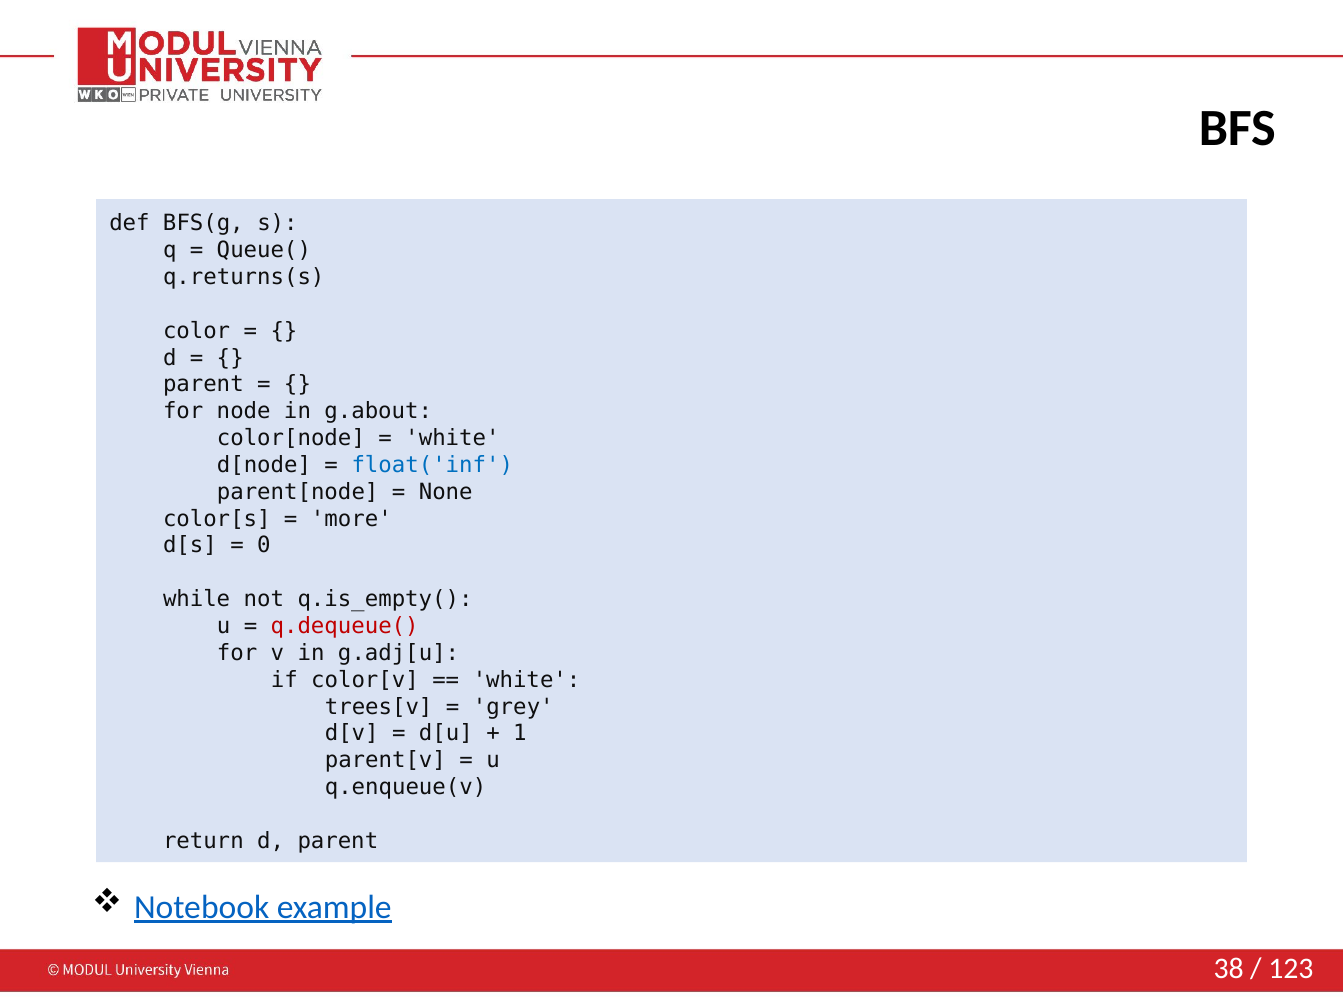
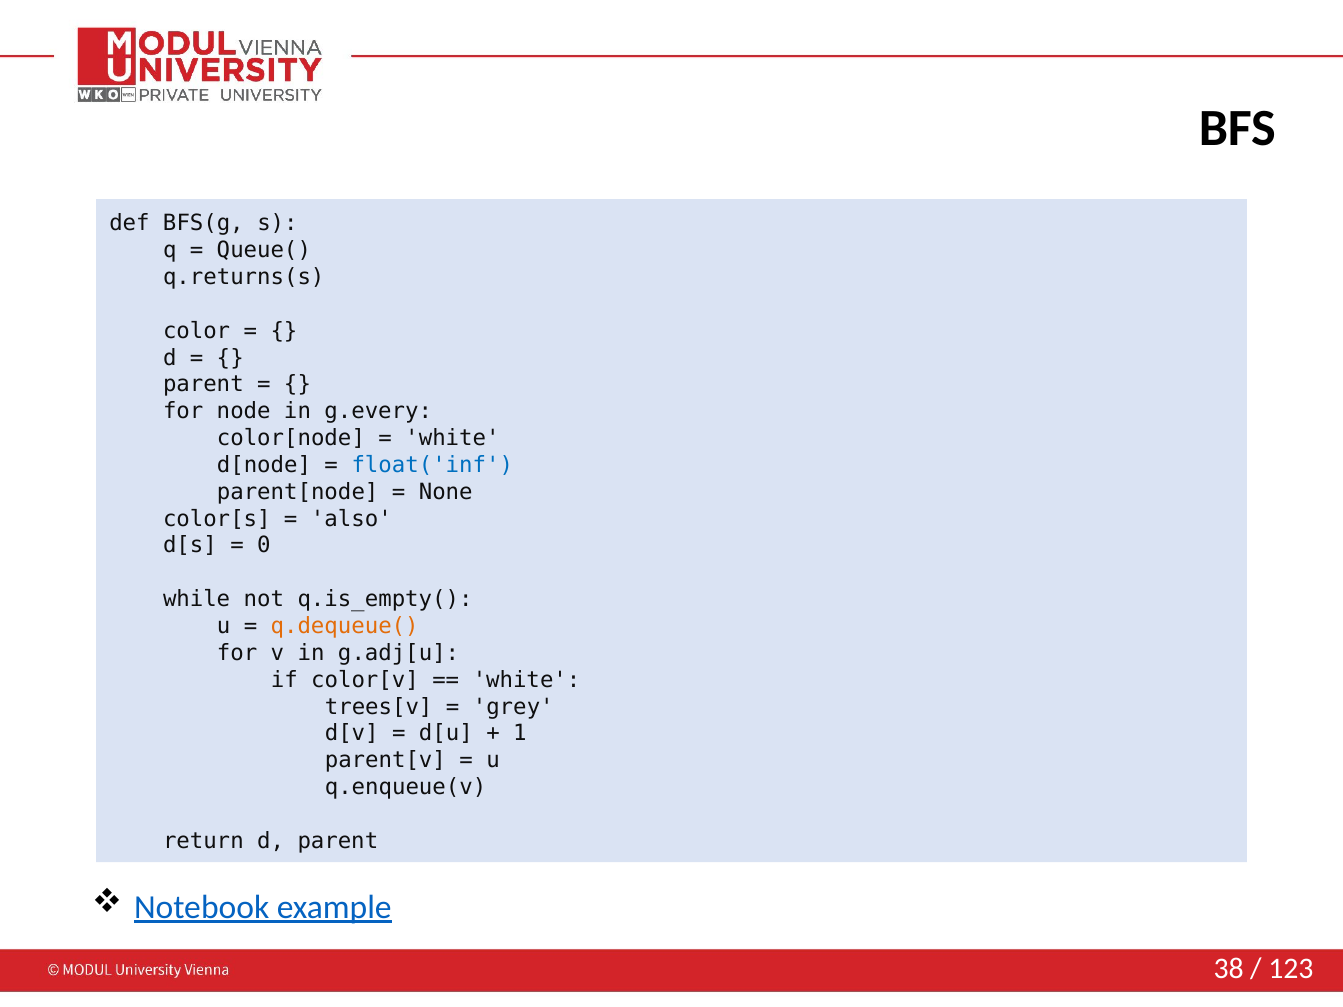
g.about: g.about -> g.every
more: more -> also
q.dequeue( colour: red -> orange
